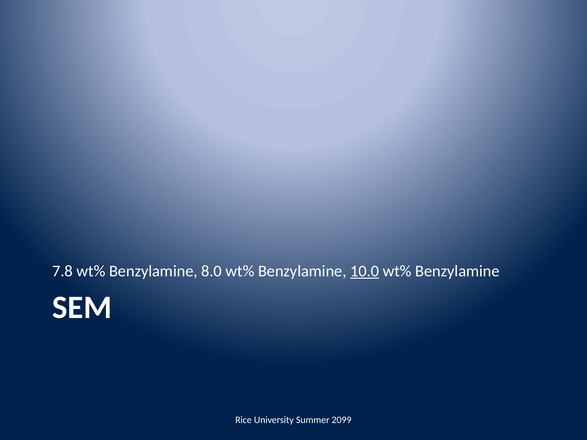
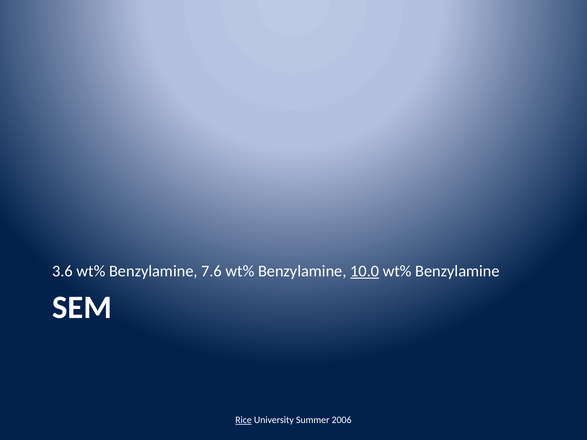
7.8: 7.8 -> 3.6
8.0: 8.0 -> 7.6
Rice underline: none -> present
2099: 2099 -> 2006
